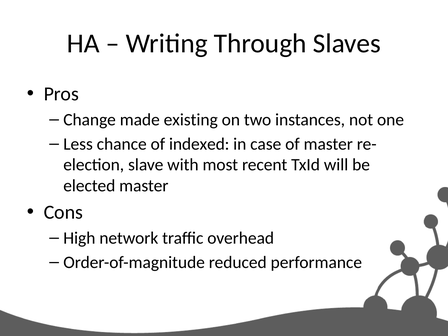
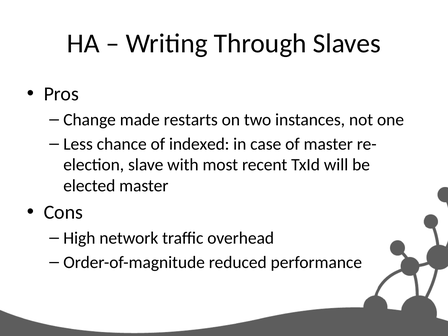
existing: existing -> restarts
